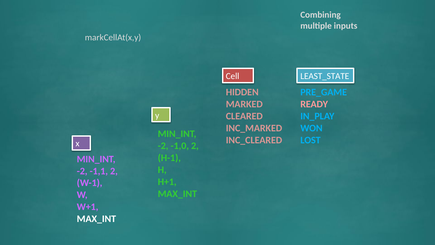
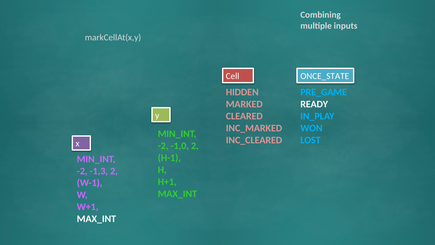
LEAST_STATE: LEAST_STATE -> ONCE_STATE
READY colour: pink -> white
-1,1: -1,1 -> -1,3
